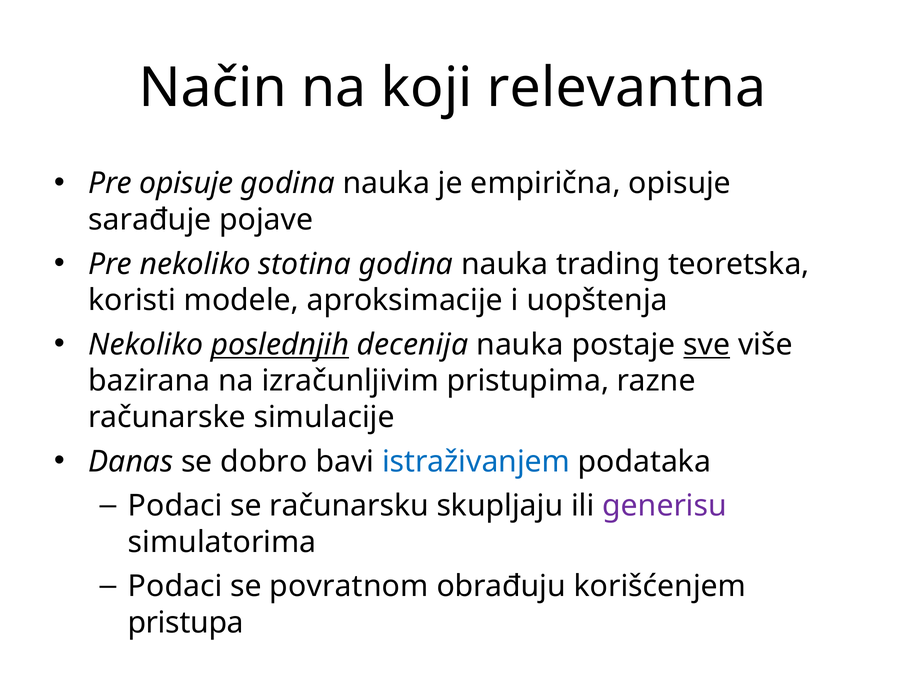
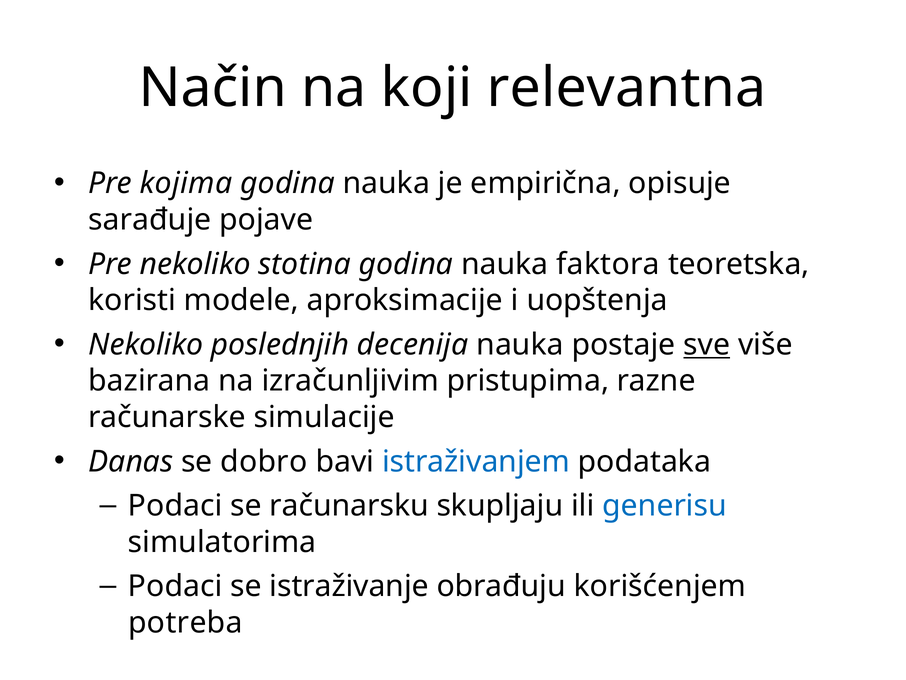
Pre opisuje: opisuje -> kojima
trading: trading -> faktora
poslednjih underline: present -> none
generisu colour: purple -> blue
povratnom: povratnom -> istraživanje
pristupa: pristupa -> potreba
